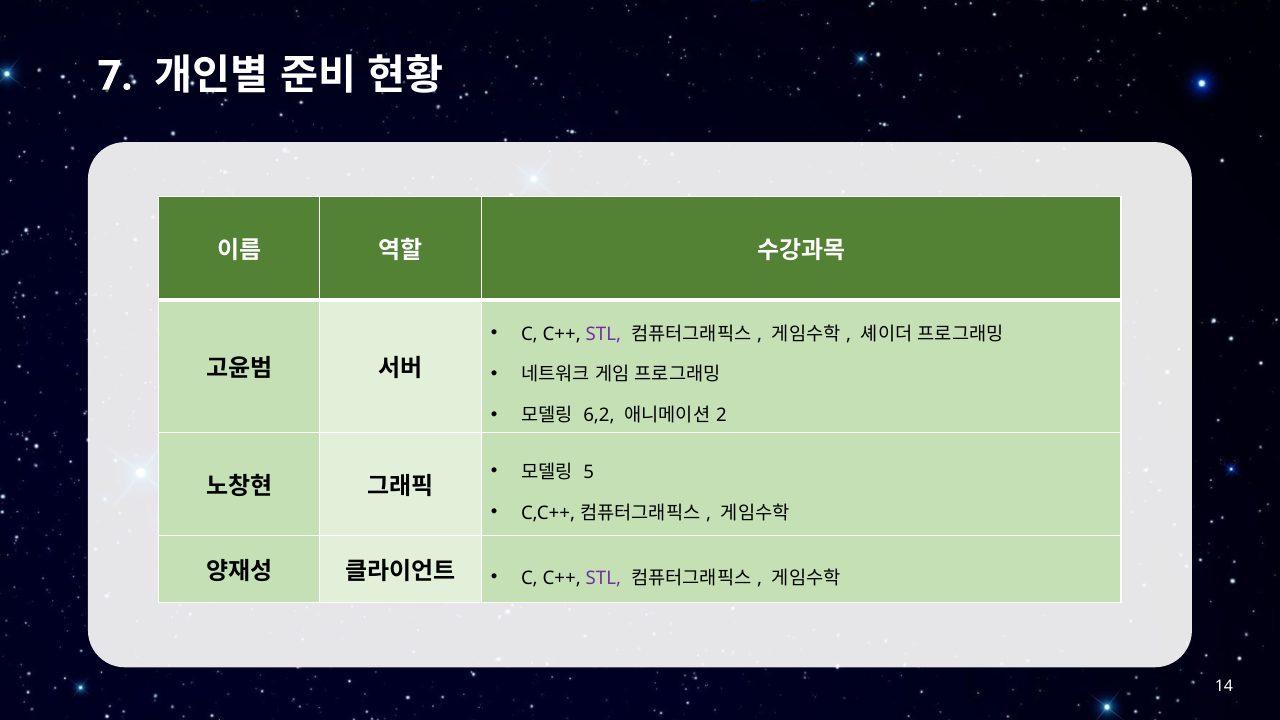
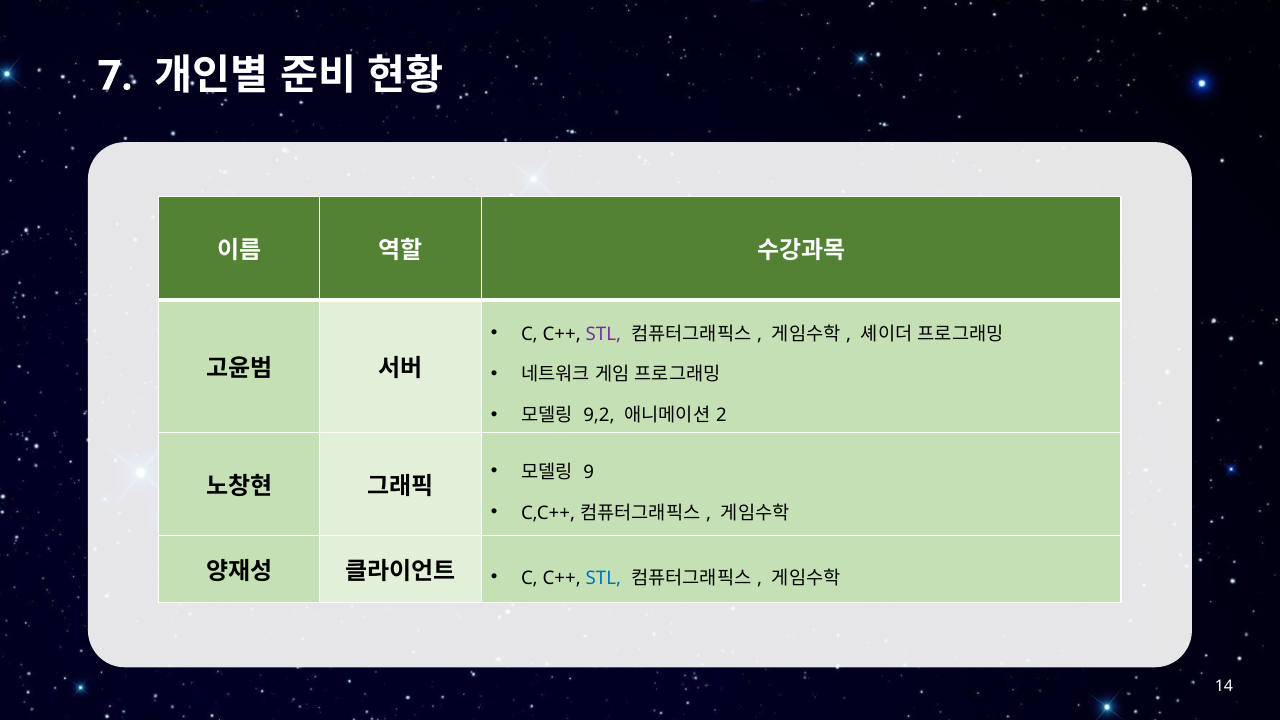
6,2: 6,2 -> 9,2
5: 5 -> 9
STL at (603, 578) colour: purple -> blue
